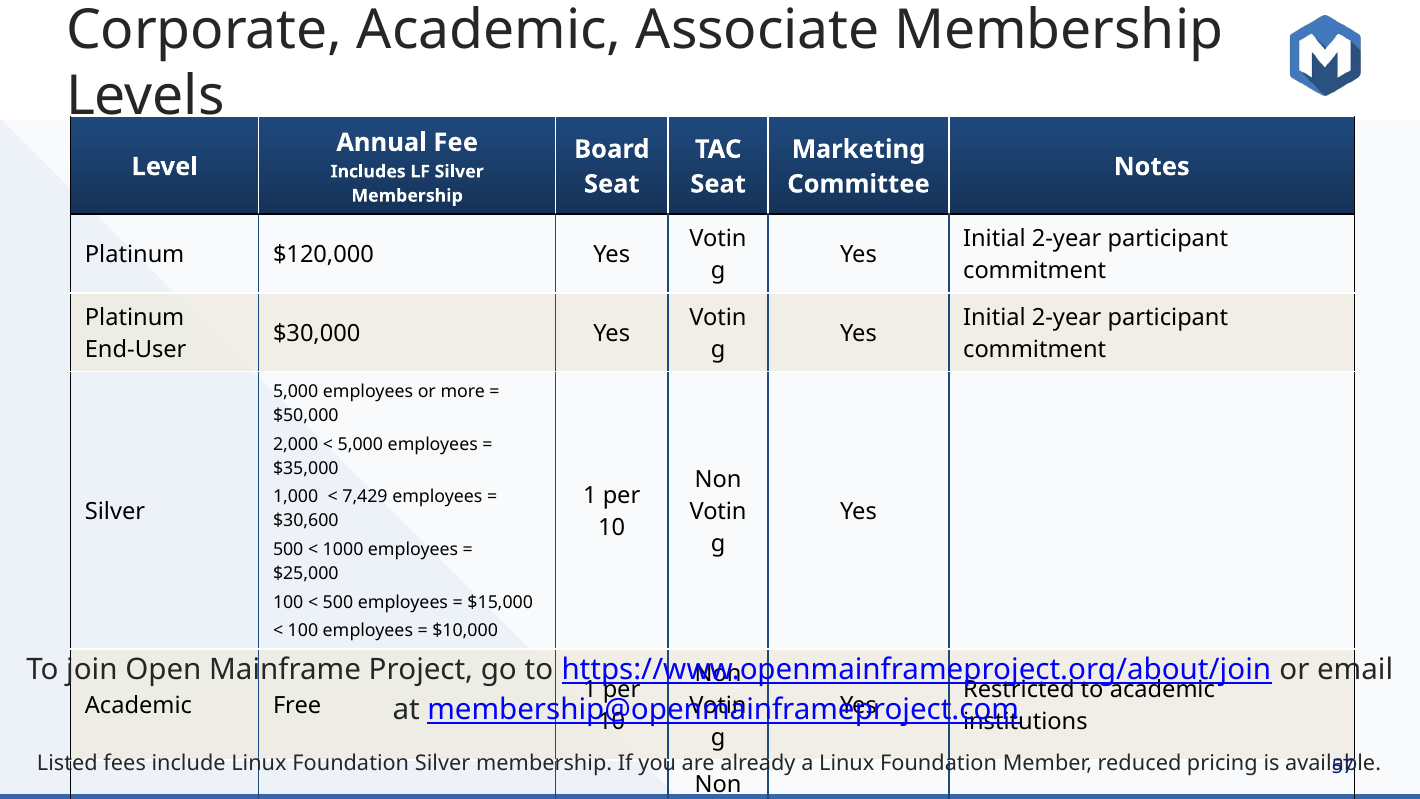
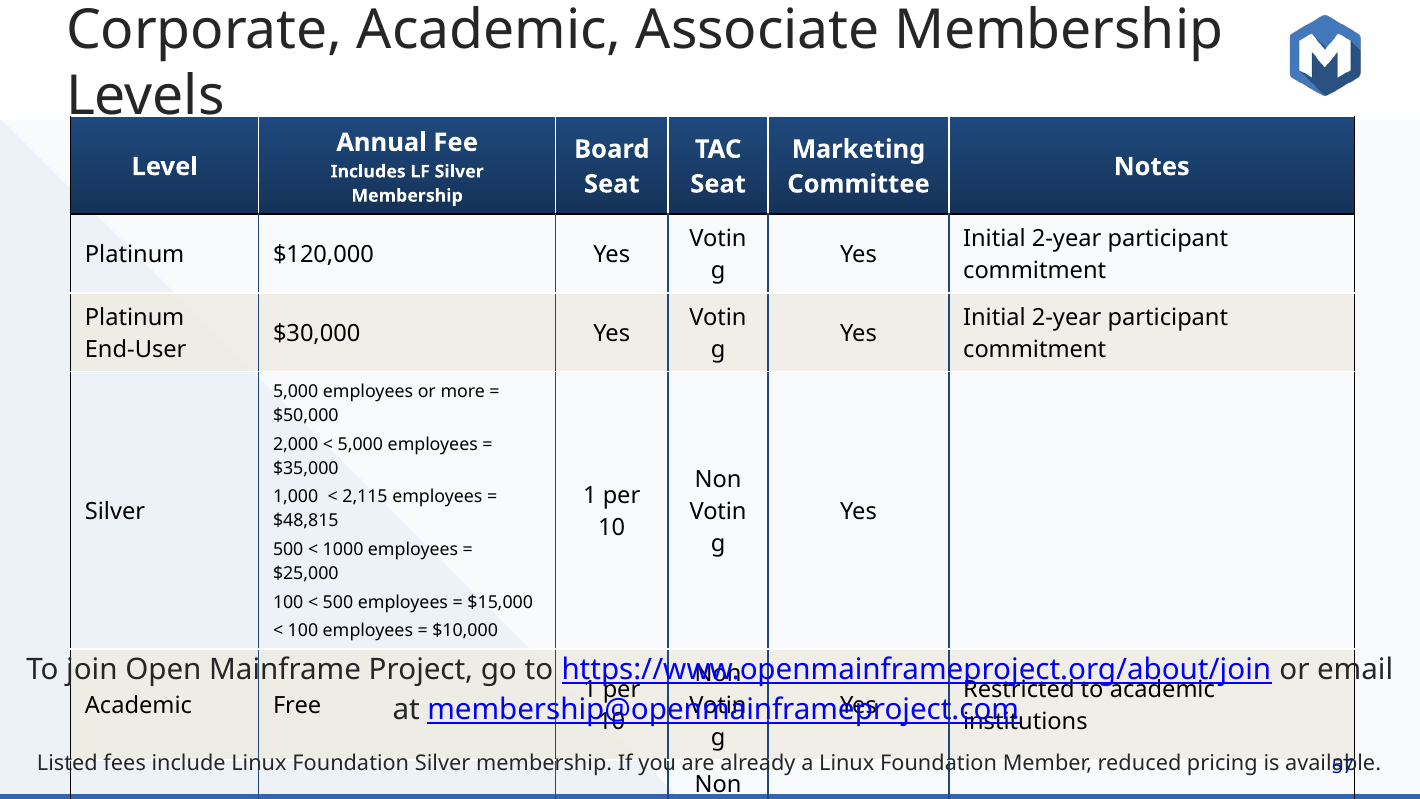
7,429: 7,429 -> 2,115
$30,600: $30,600 -> $48,815
